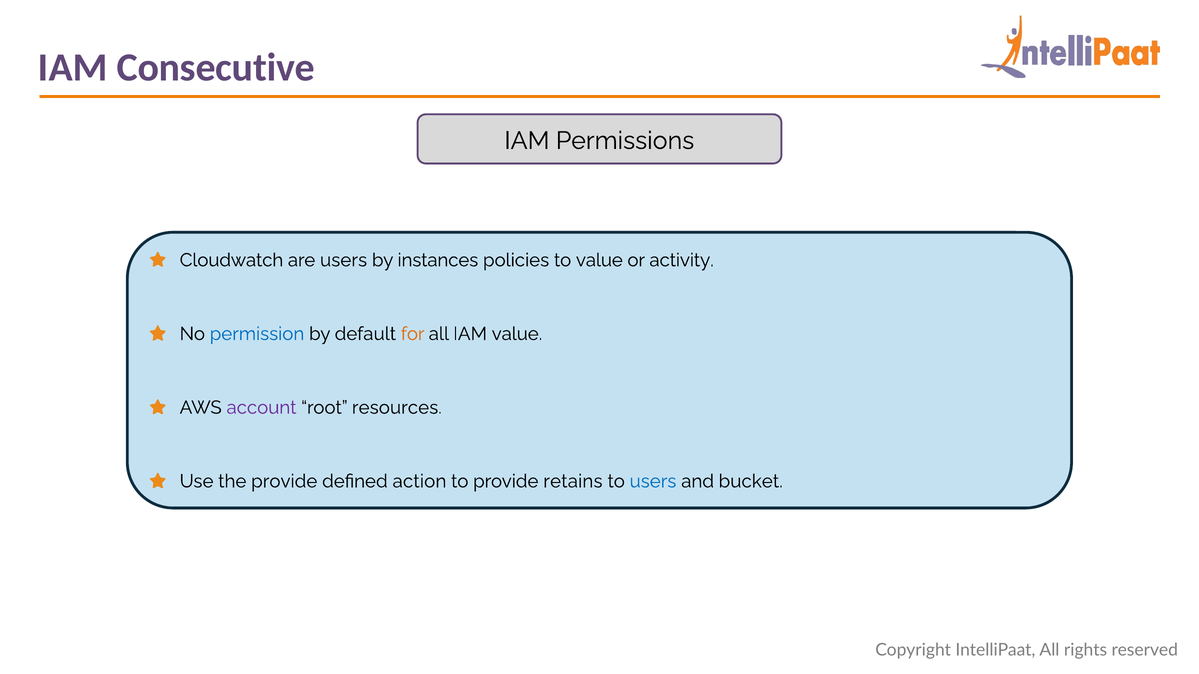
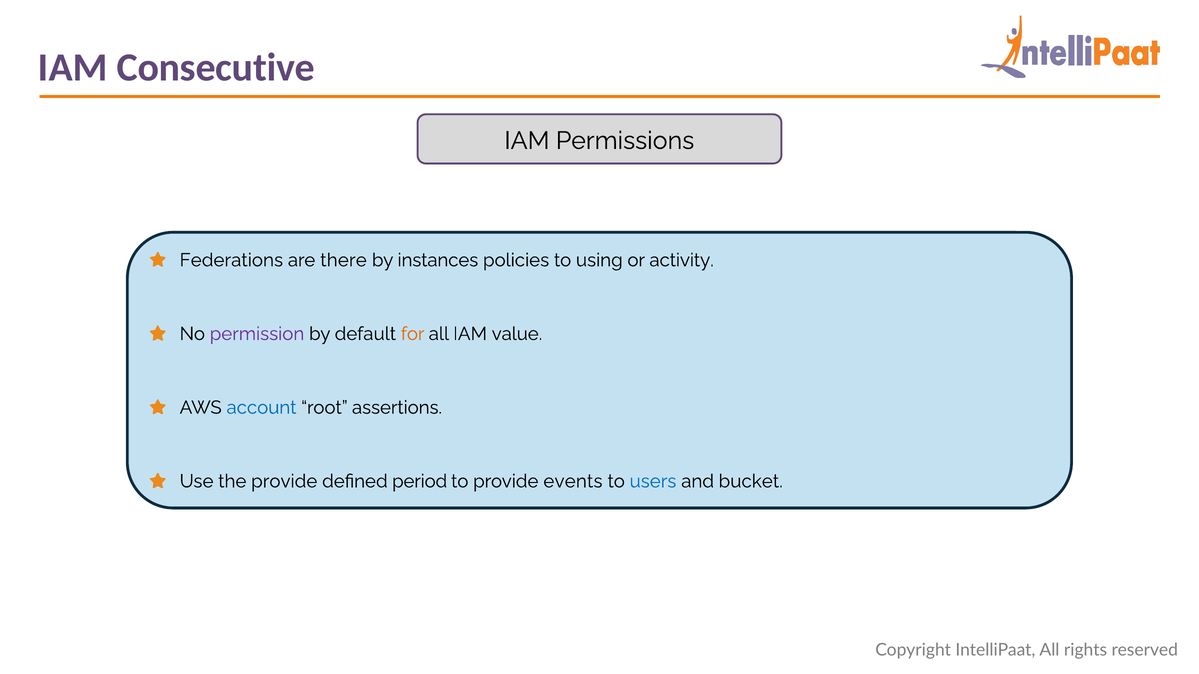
Cloudwatch: Cloudwatch -> Federations
are users: users -> there
to value: value -> using
permission colour: blue -> purple
account colour: purple -> blue
resources: resources -> assertions
action: action -> period
retains: retains -> events
